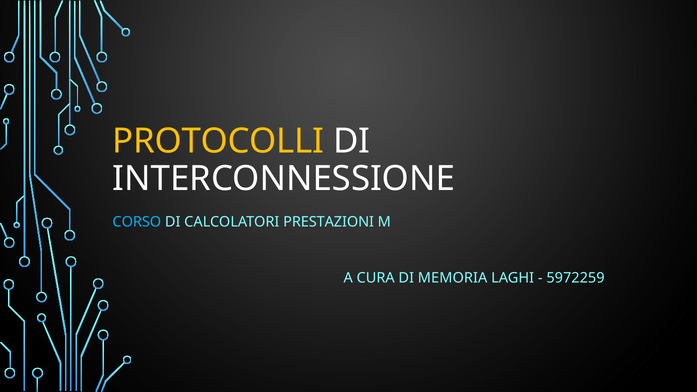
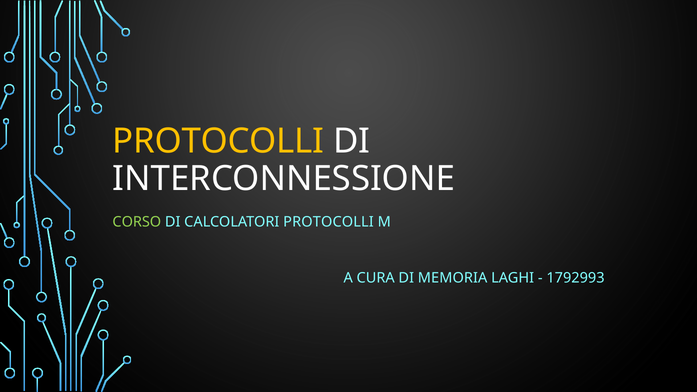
CORSO colour: light blue -> light green
CALCOLATORI PRESTAZIONI: PRESTAZIONI -> PROTOCOLLI
5972259: 5972259 -> 1792993
